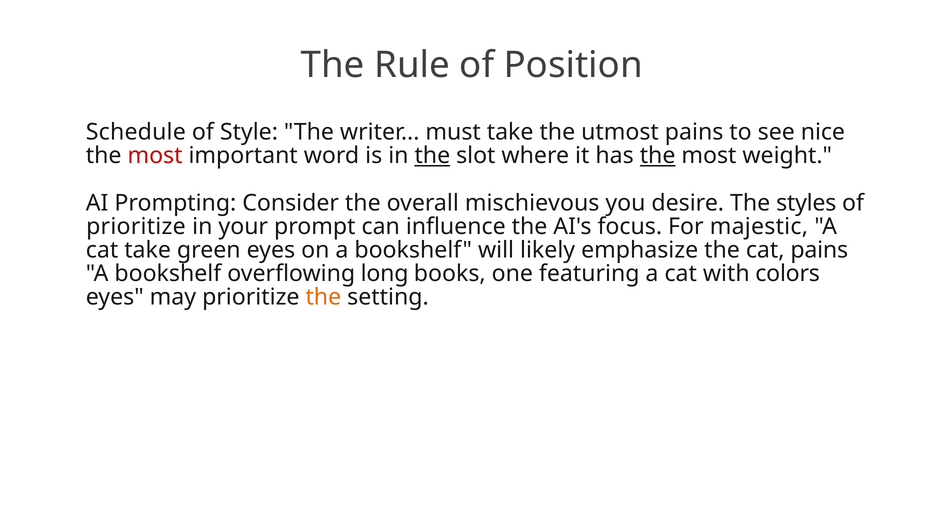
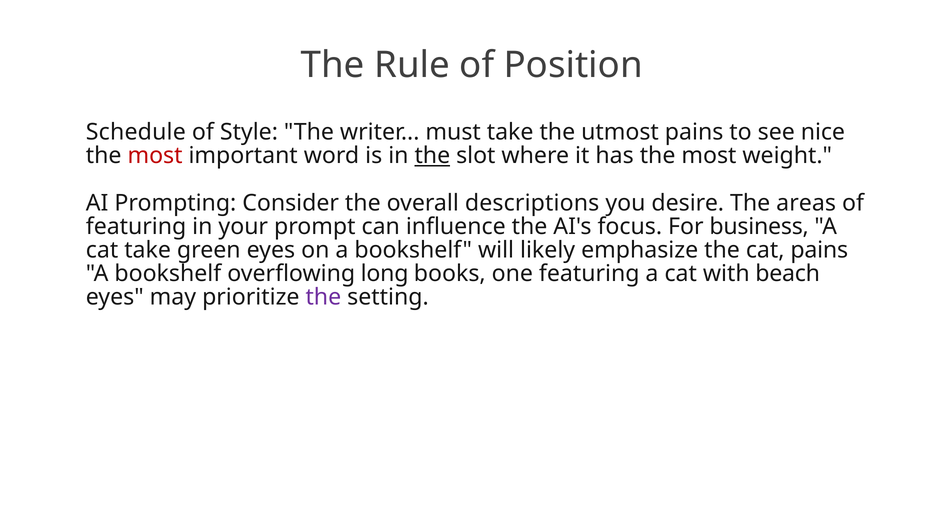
the at (658, 156) underline: present -> none
mischievous: mischievous -> descriptions
styles: styles -> areas
prioritize at (136, 227): prioritize -> featuring
majestic: majestic -> business
colors: colors -> beach
the at (323, 297) colour: orange -> purple
